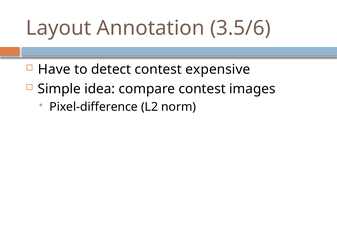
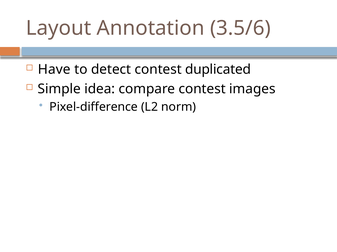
expensive: expensive -> duplicated
